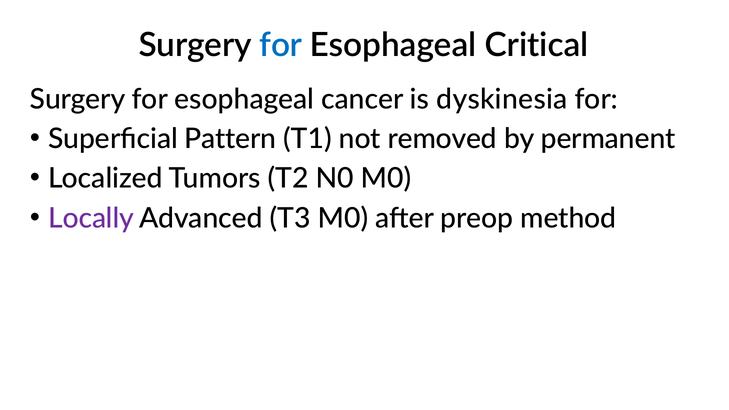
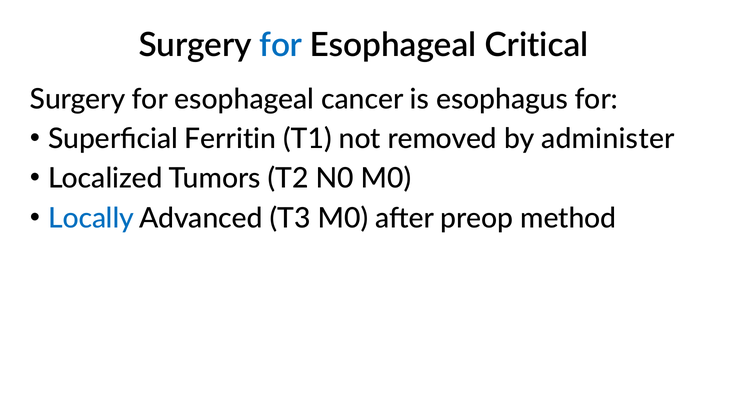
dyskinesia: dyskinesia -> esophagus
Pattern: Pattern -> Ferritin
permanent: permanent -> administer
Locally colour: purple -> blue
